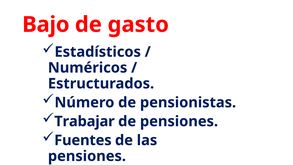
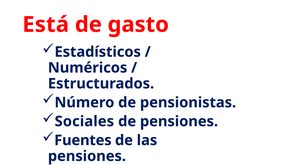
Bajo: Bajo -> Está
Trabajar: Trabajar -> Sociales
